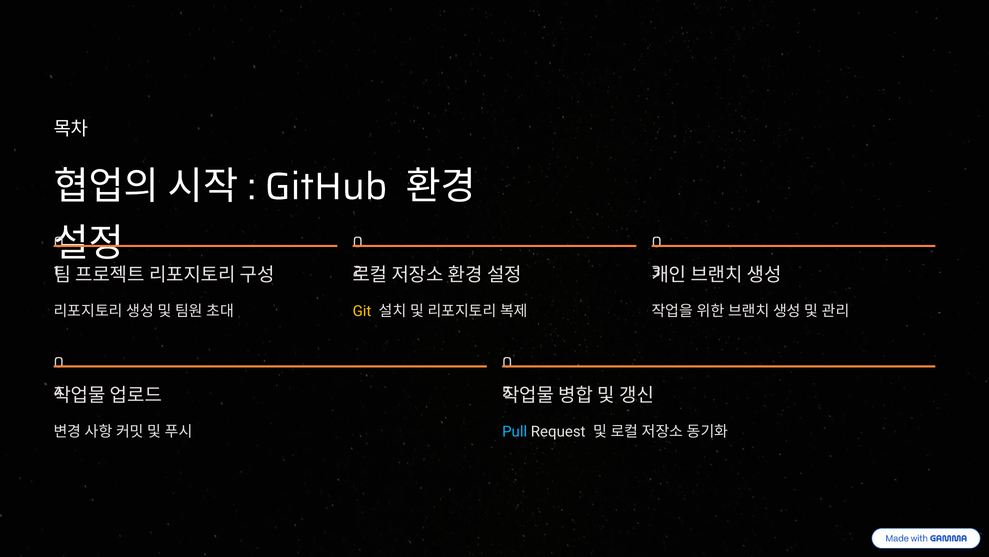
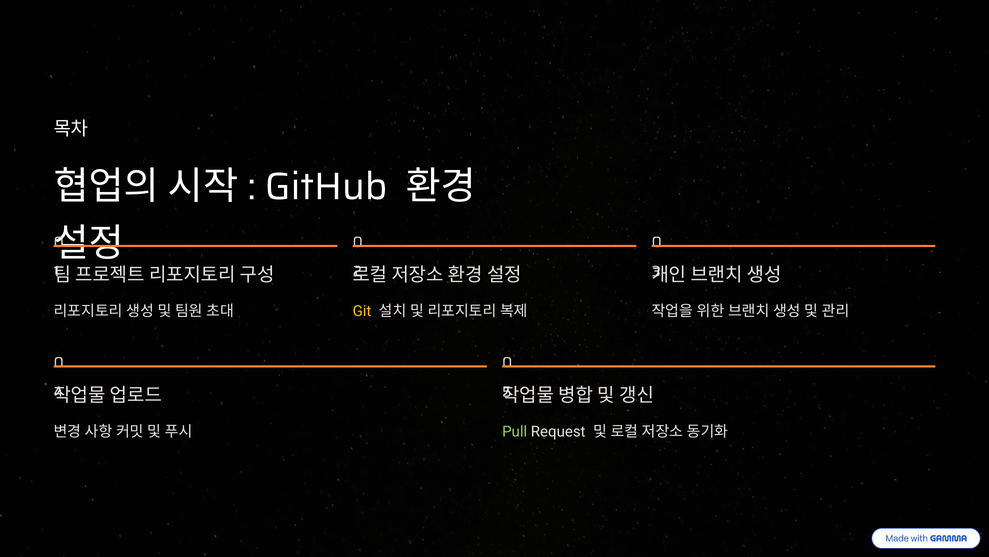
Pull colour: light blue -> light green
